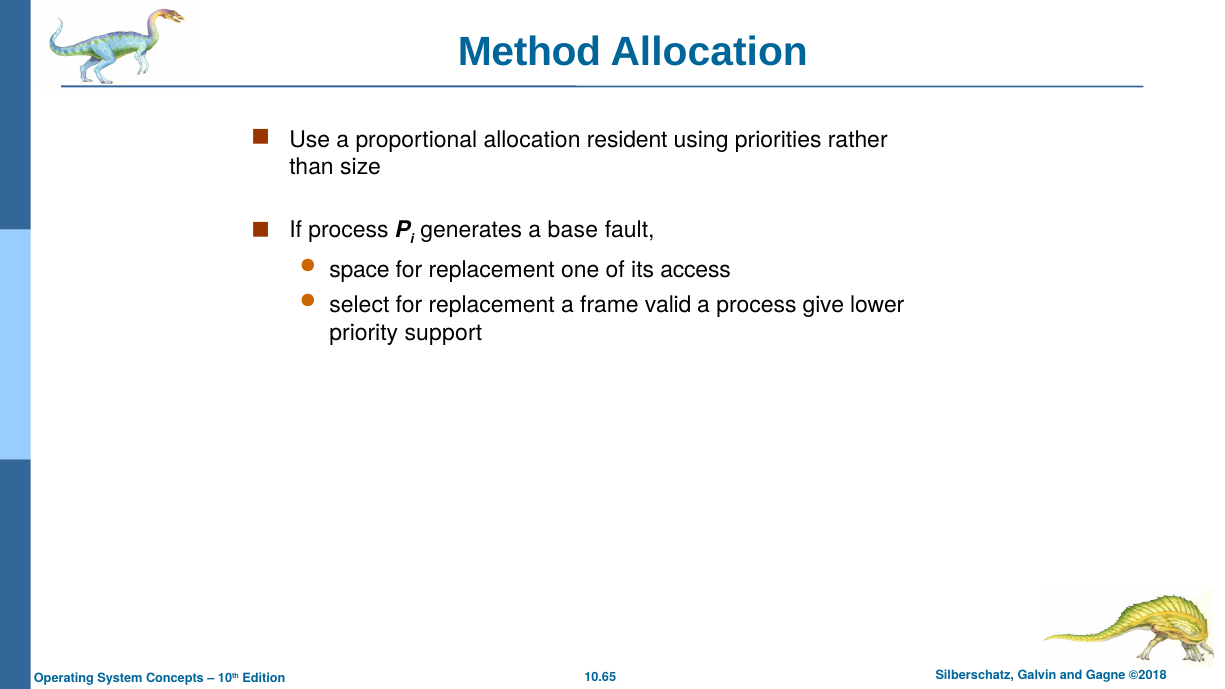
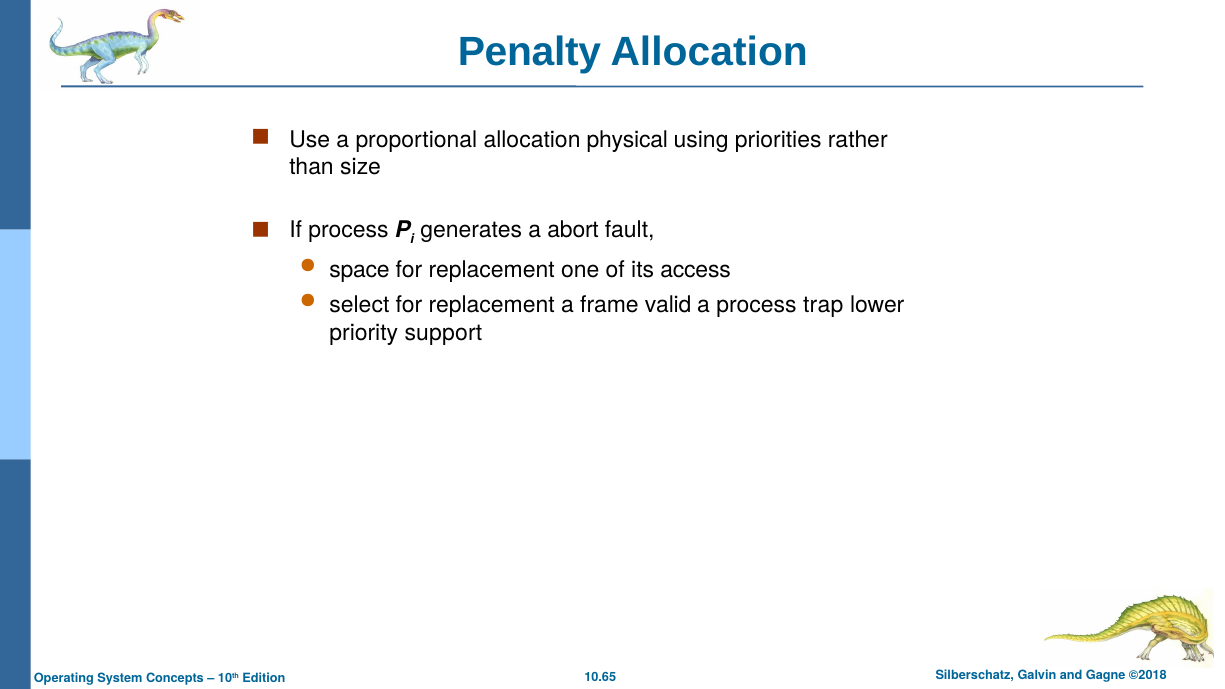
Method: Method -> Penalty
resident: resident -> physical
base: base -> abort
give: give -> trap
